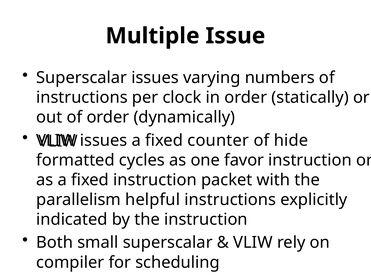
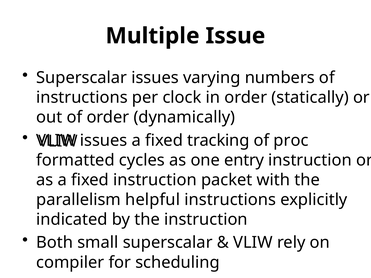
counter: counter -> tracking
hide: hide -> proc
favor: favor -> entry
